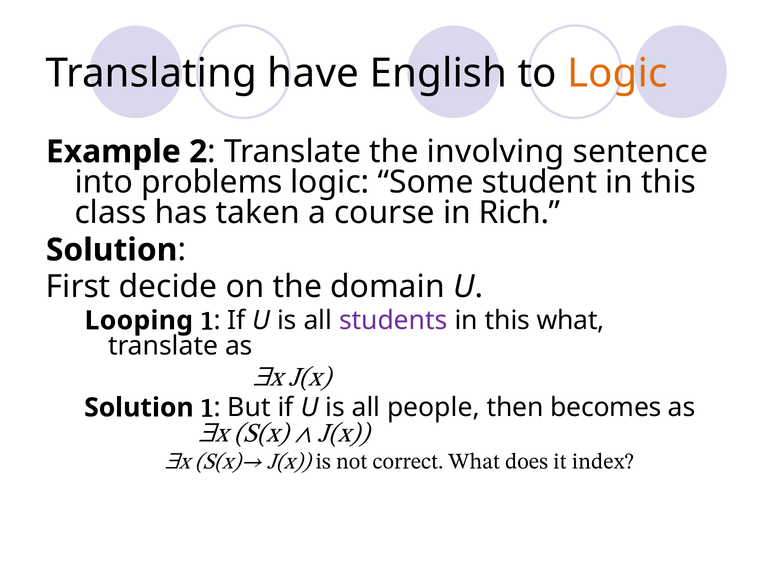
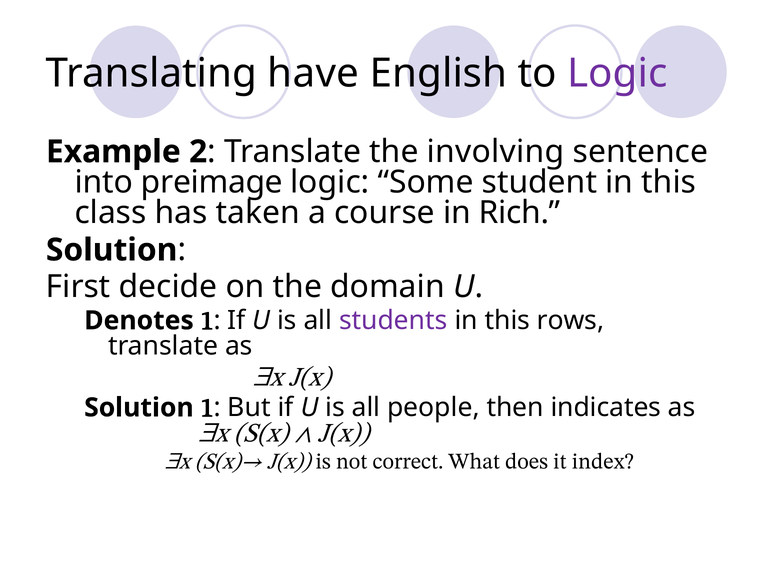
Logic at (617, 74) colour: orange -> purple
problems: problems -> preimage
this what: what -> rows
Looping: Looping -> Denotes
becomes: becomes -> indicates
